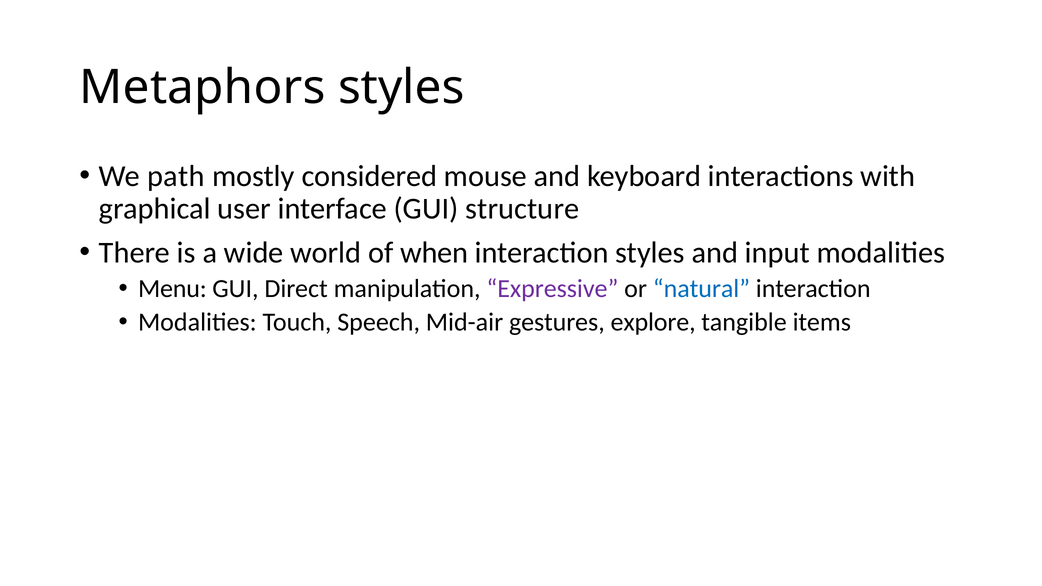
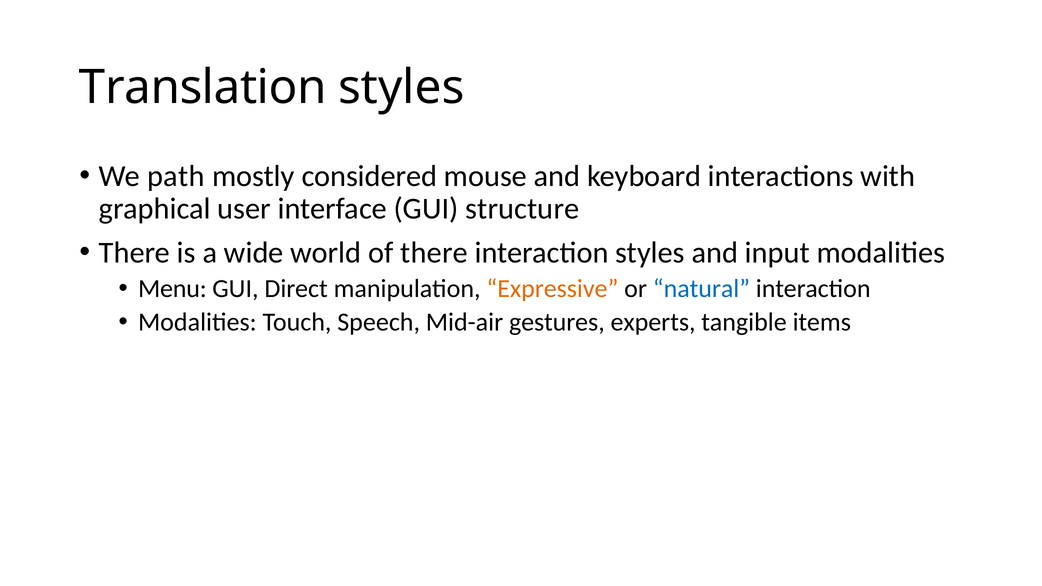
Metaphors: Metaphors -> Translation
of when: when -> there
Expressive colour: purple -> orange
explore: explore -> experts
